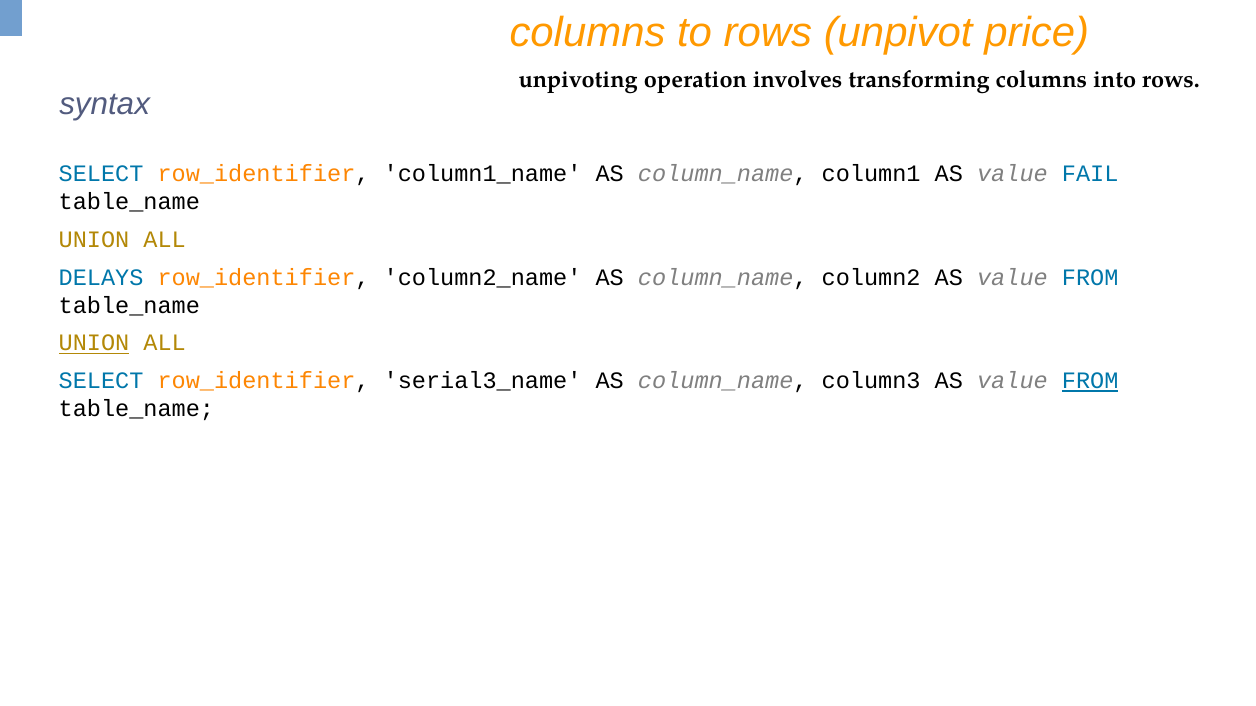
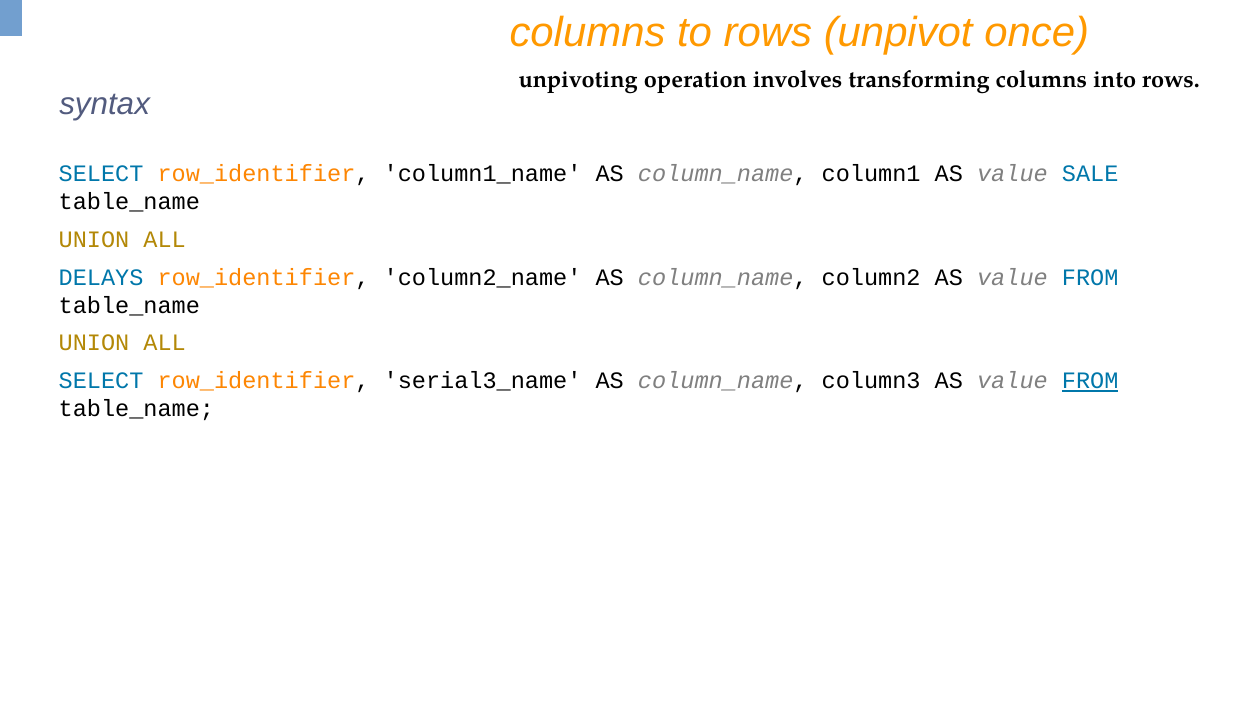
price: price -> once
FAIL: FAIL -> SALE
UNION at (94, 343) underline: present -> none
